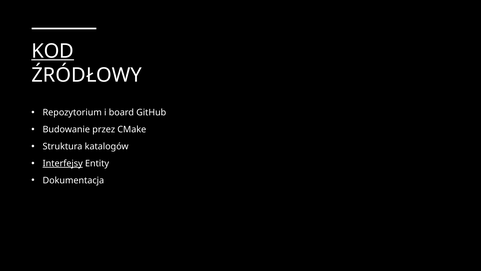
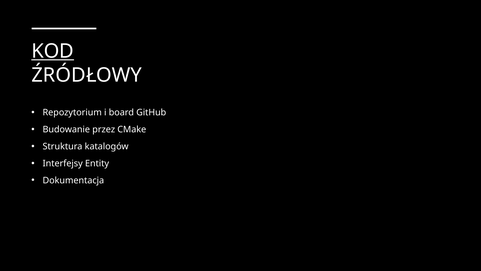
Interfejsy underline: present -> none
